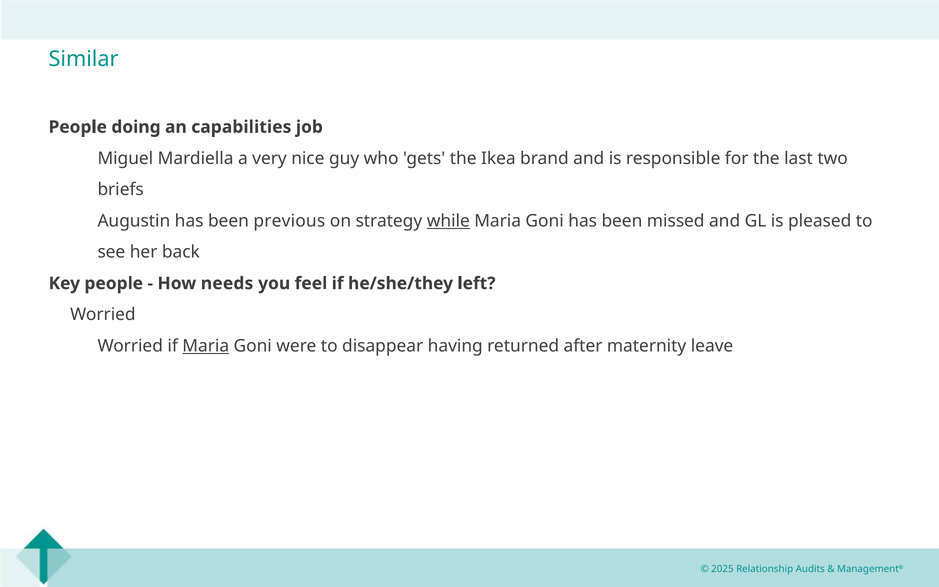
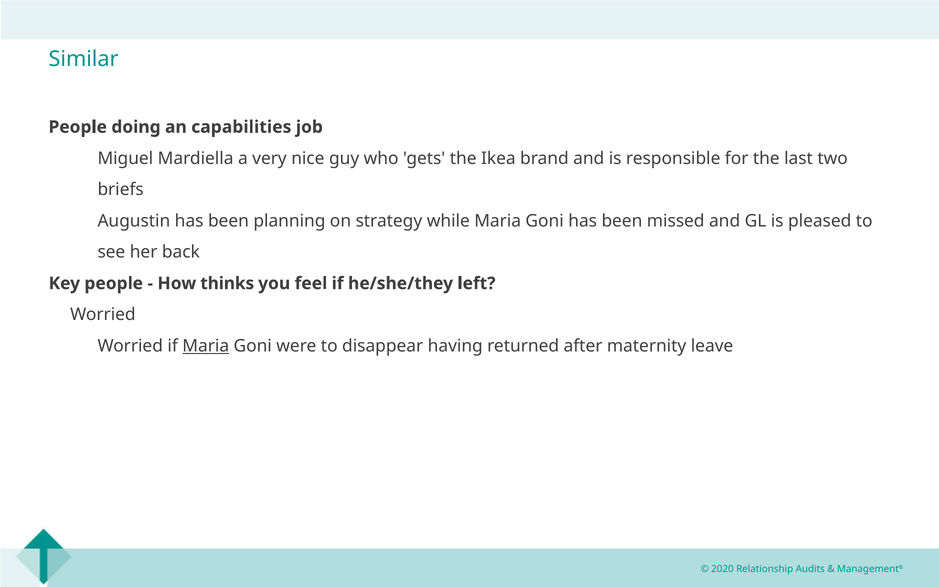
previous: previous -> planning
while underline: present -> none
needs: needs -> thinks
2025: 2025 -> 2020
